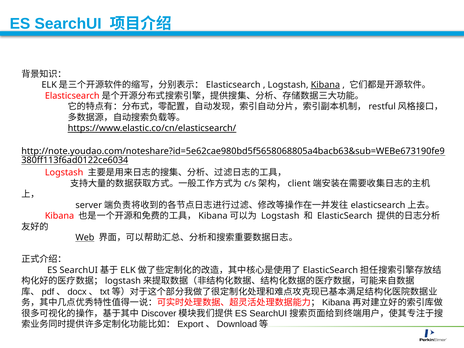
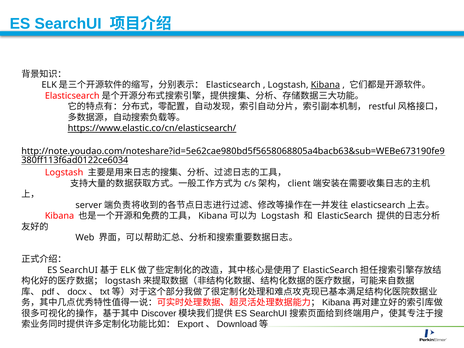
Web underline: present -> none
